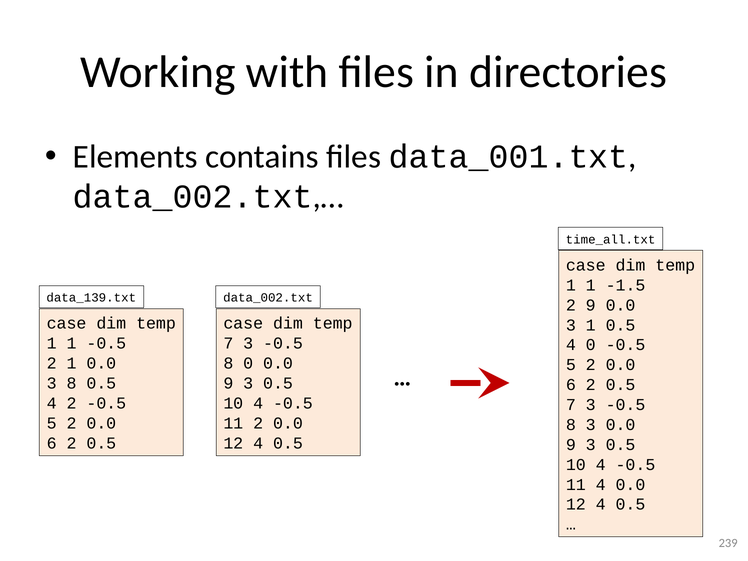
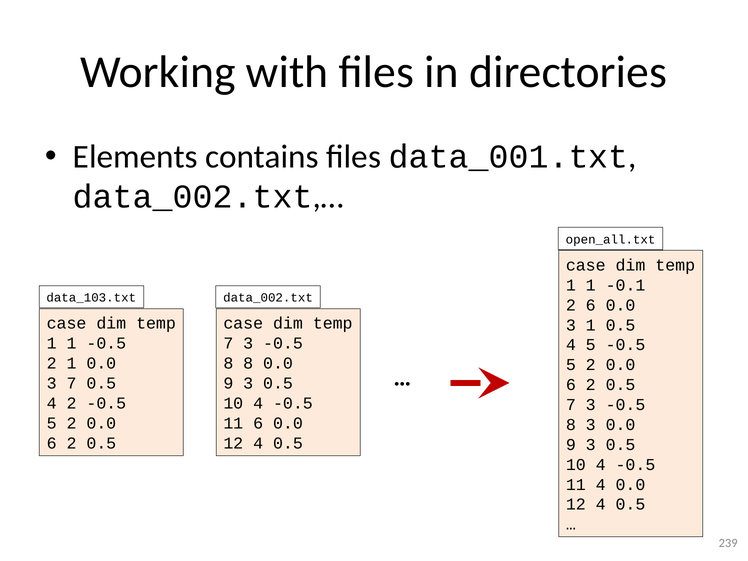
time_all.txt: time_all.txt -> open_all.txt
-1.5: -1.5 -> -0.1
data_139.txt: data_139.txt -> data_103.txt
2 9: 9 -> 6
4 0: 0 -> 5
8 0: 0 -> 8
3 8: 8 -> 7
11 2: 2 -> 6
